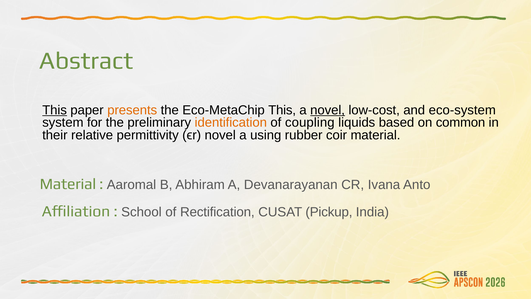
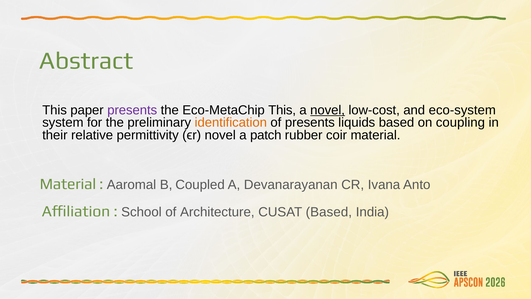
This at (55, 110) underline: present -> none
presents at (132, 110) colour: orange -> purple
of coupling: coupling -> presents
common: common -> coupling
using: using -> patch
Abhiram: Abhiram -> Coupled
Rectification: Rectification -> Architecture
CUSAT Pickup: Pickup -> Based
